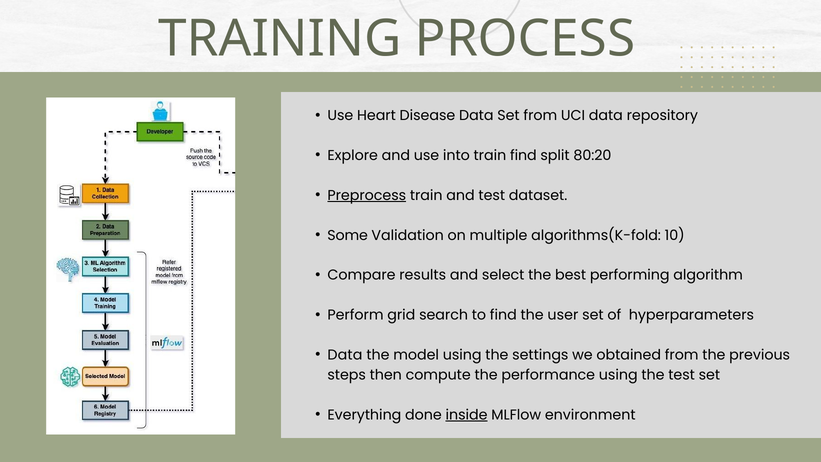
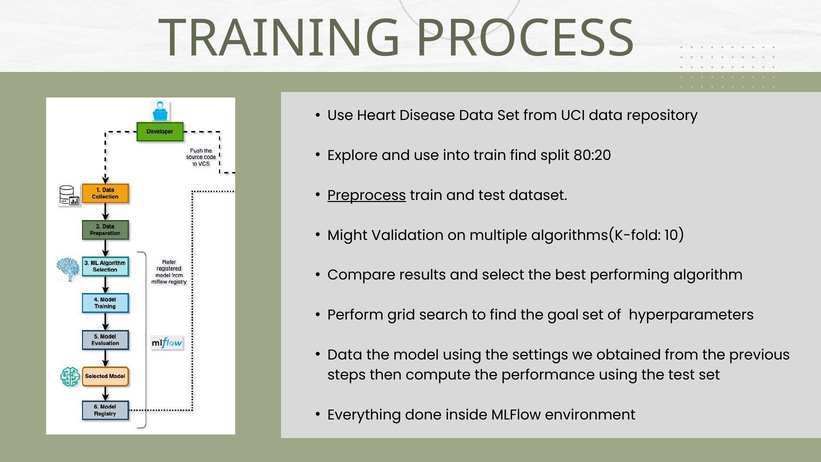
Some: Some -> Might
user: user -> goal
inside underline: present -> none
